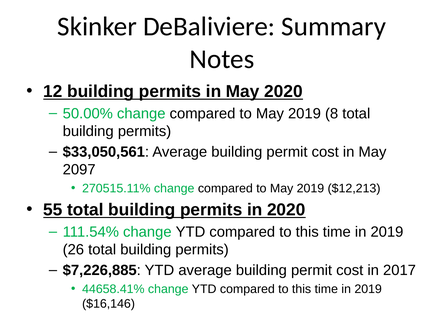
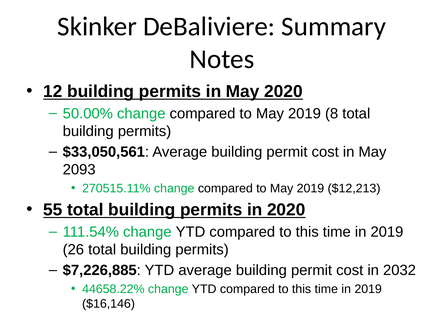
2097: 2097 -> 2093
2017: 2017 -> 2032
44658.41%: 44658.41% -> 44658.22%
